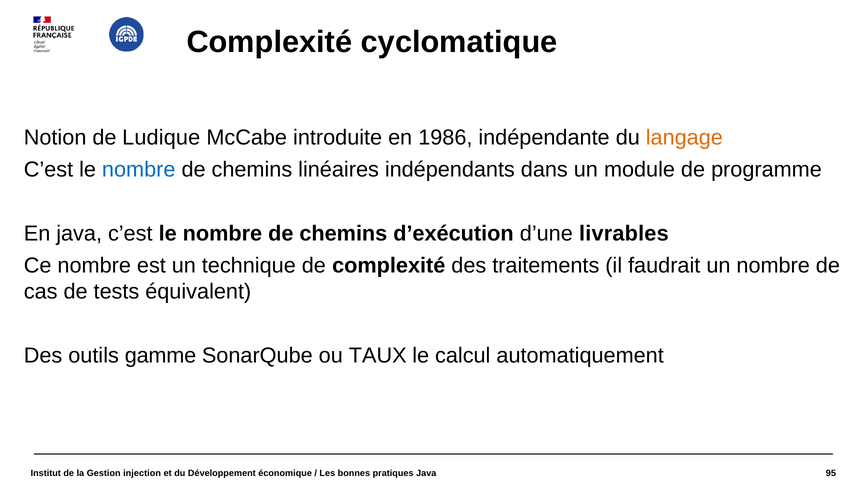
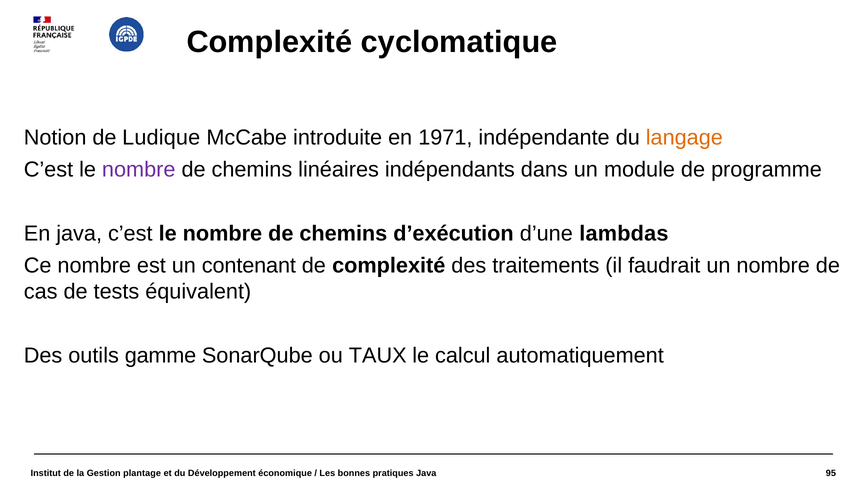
1986: 1986 -> 1971
nombre at (139, 169) colour: blue -> purple
livrables: livrables -> lambdas
technique: technique -> contenant
injection: injection -> plantage
